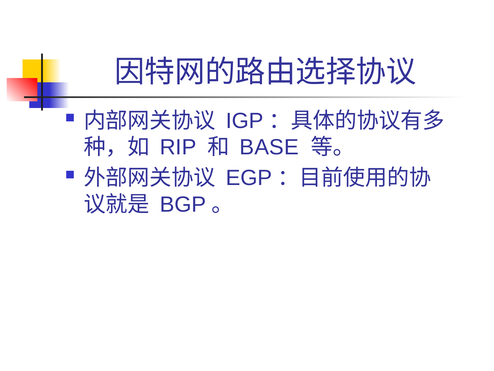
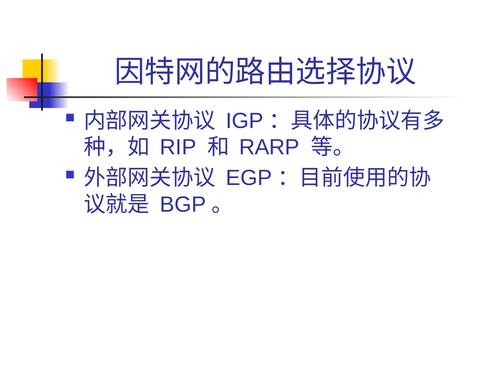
BASE: BASE -> RARP
